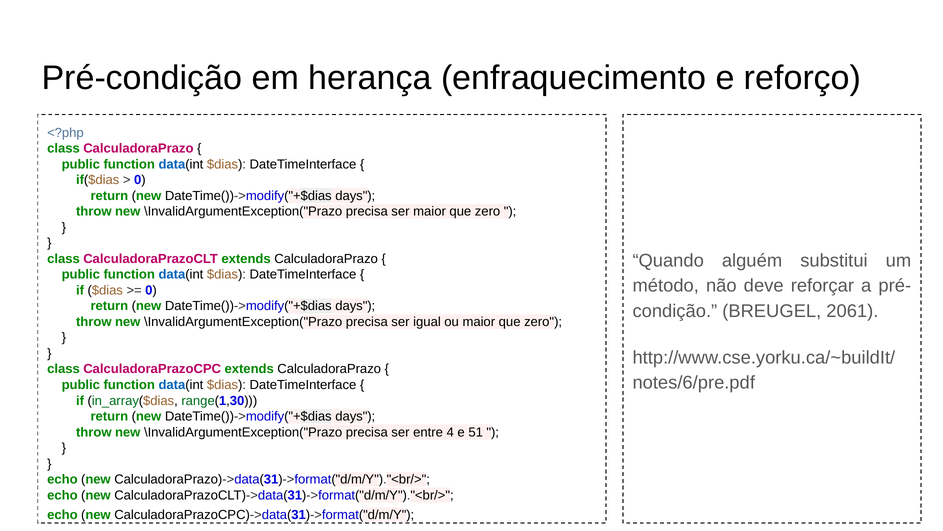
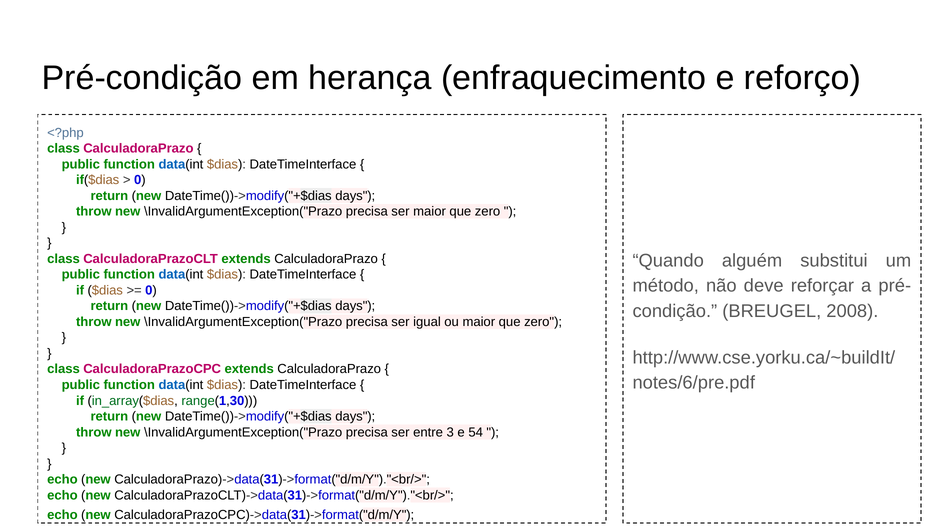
2061: 2061 -> 2008
4: 4 -> 3
51: 51 -> 54
